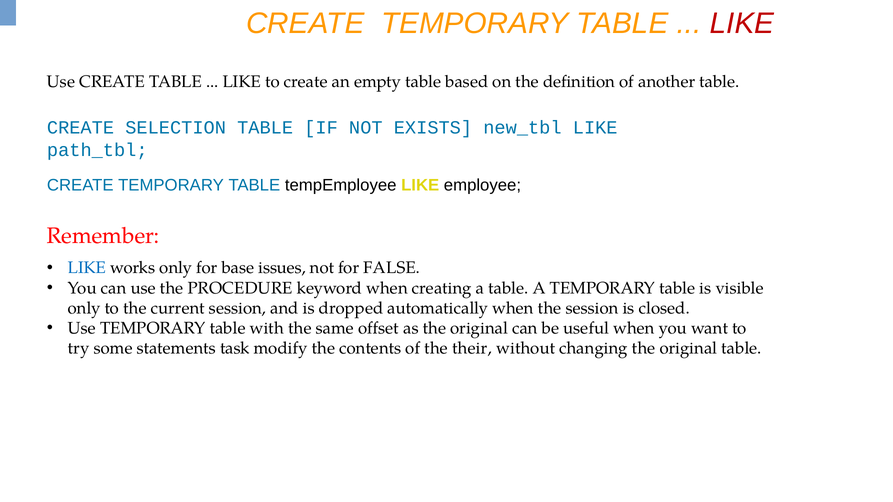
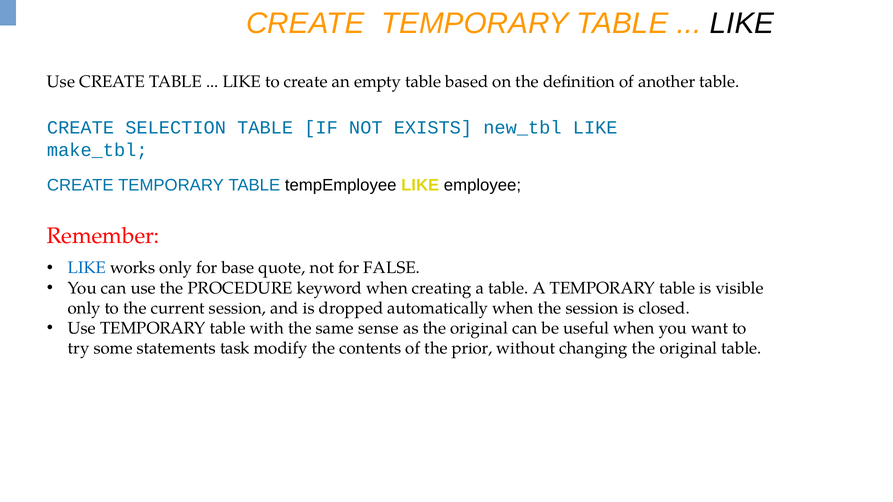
LIKE at (742, 23) colour: red -> black
path_tbl: path_tbl -> make_tbl
issues: issues -> quote
offset: offset -> sense
their: their -> prior
